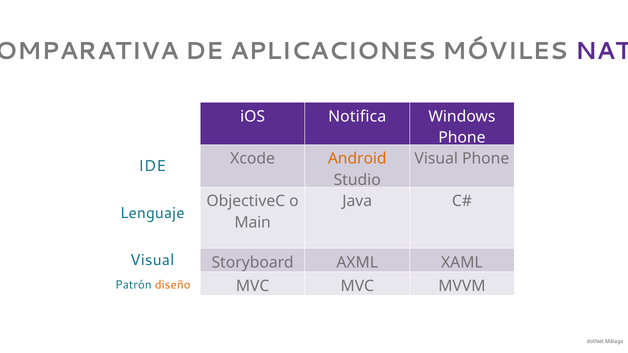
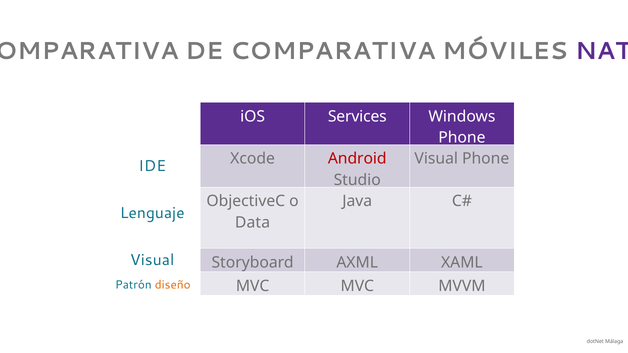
DE APLICACIONES: APLICACIONES -> COMPARATIVA
Notifica: Notifica -> Services
Android colour: orange -> red
Main: Main -> Data
